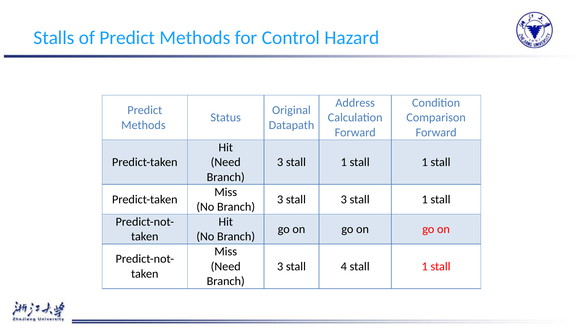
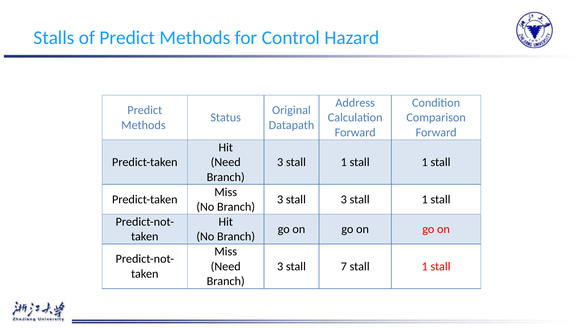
4: 4 -> 7
